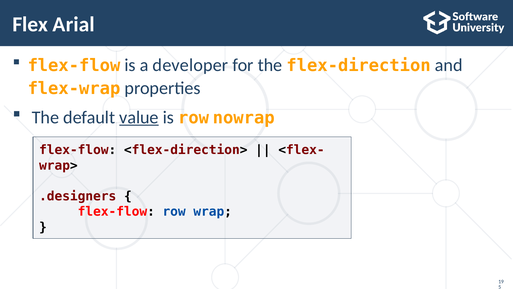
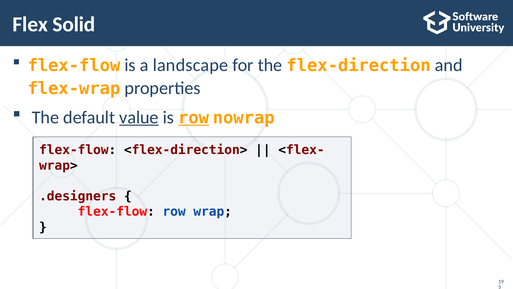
Arial: Arial -> Solid
developer: developer -> landscape
row at (194, 118) underline: none -> present
